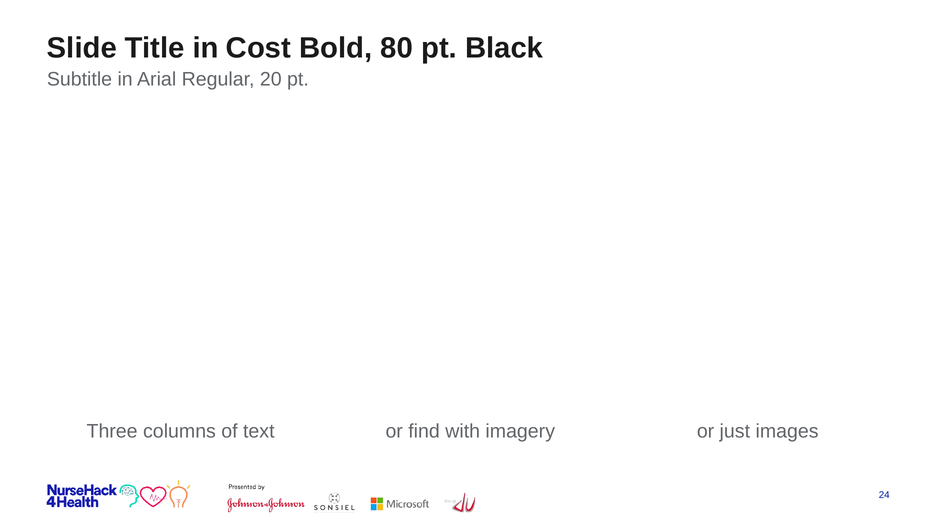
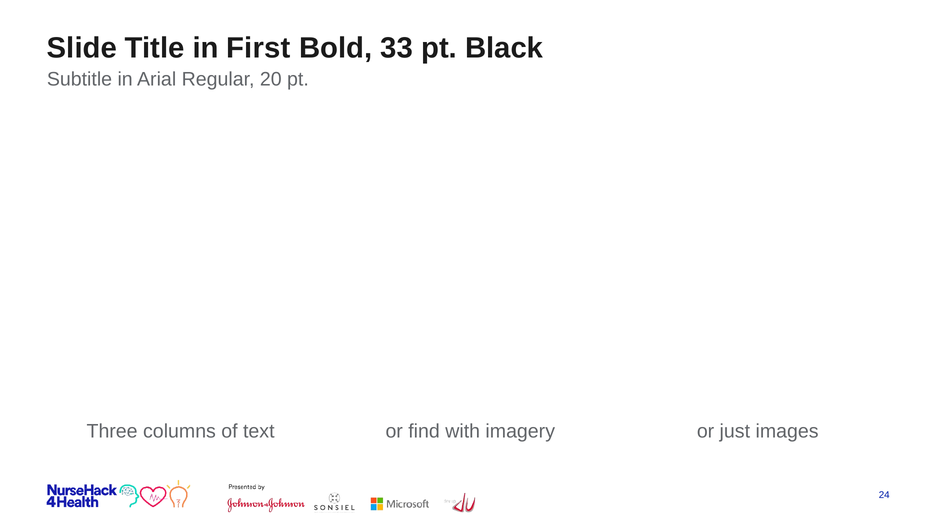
Cost: Cost -> First
80: 80 -> 33
